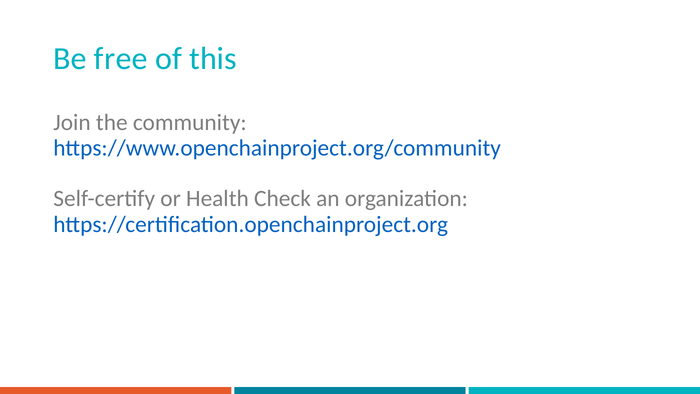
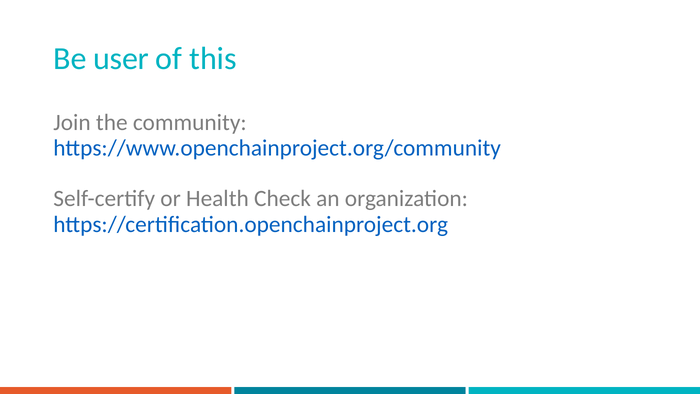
free: free -> user
